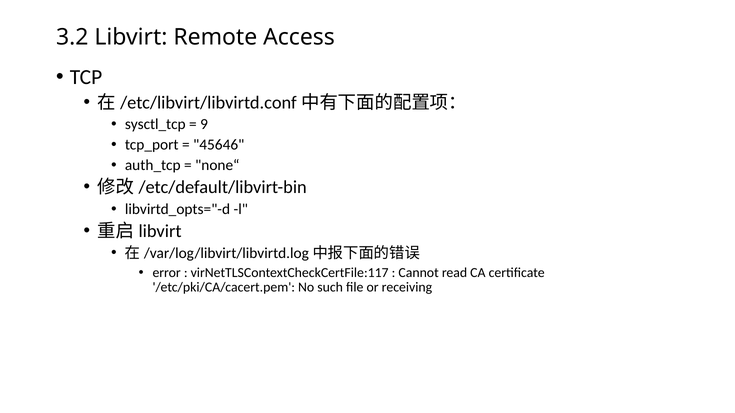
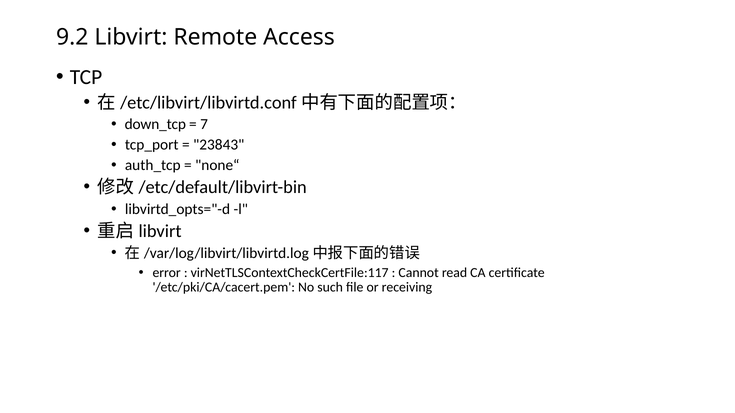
3.2: 3.2 -> 9.2
sysctl_tcp: sysctl_tcp -> down_tcp
9: 9 -> 7
45646: 45646 -> 23843
